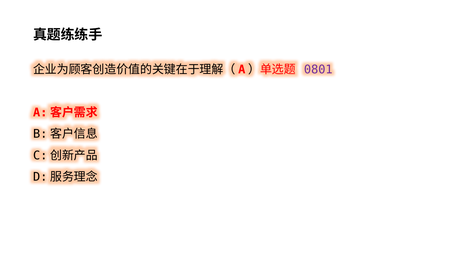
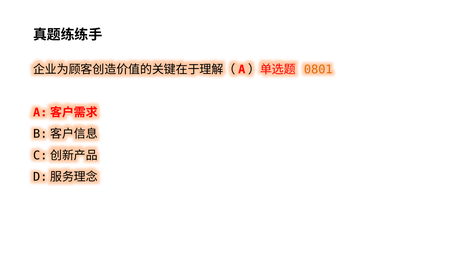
0801 colour: purple -> orange
